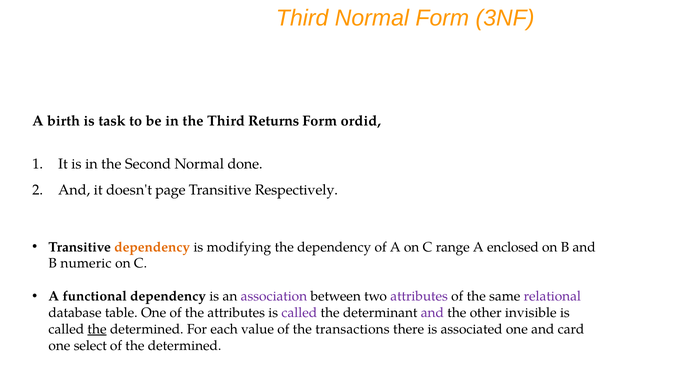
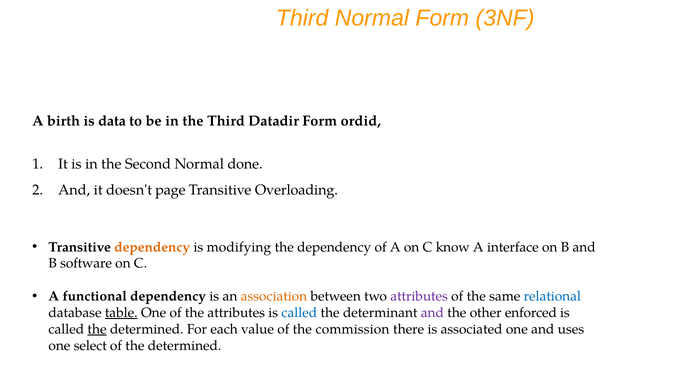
task: task -> data
Returns: Returns -> Datadir
Respectively: Respectively -> Overloading
range: range -> know
enclosed: enclosed -> interface
numeric: numeric -> software
association colour: purple -> orange
relational colour: purple -> blue
table underline: none -> present
called at (299, 312) colour: purple -> blue
invisible: invisible -> enforced
transactions: transactions -> commission
card: card -> uses
